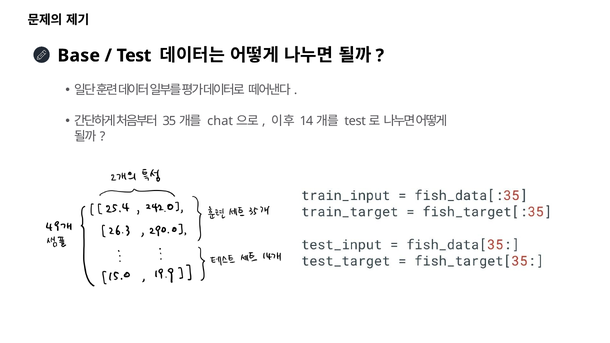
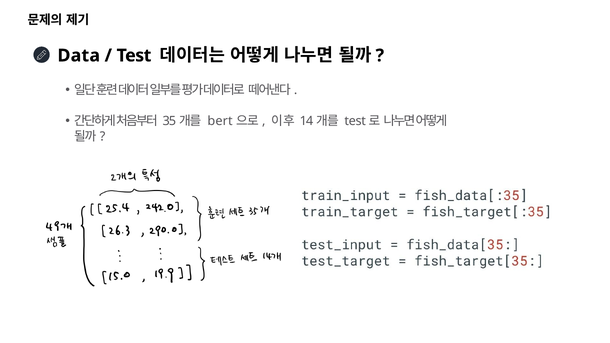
Base: Base -> Data
chat: chat -> bert
